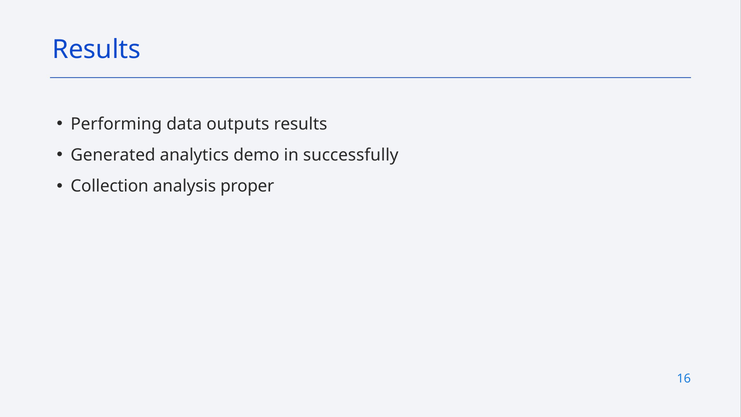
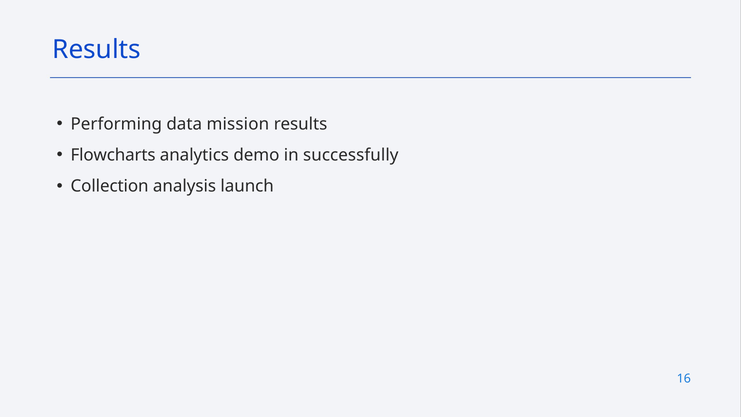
outputs: outputs -> mission
Generated: Generated -> Flowcharts
proper: proper -> launch
